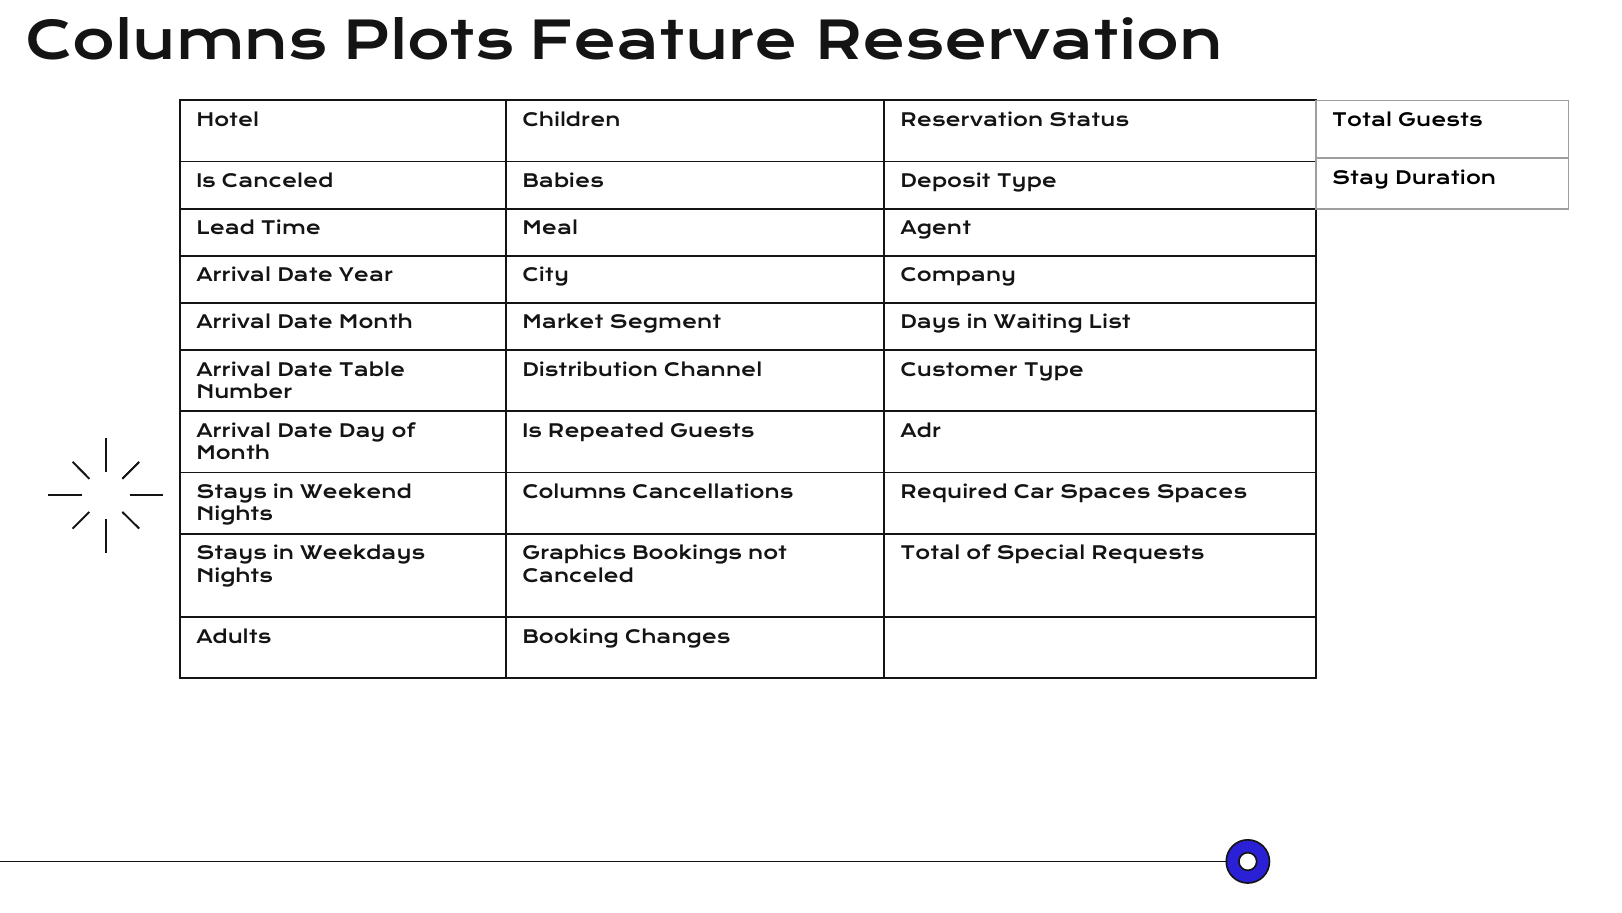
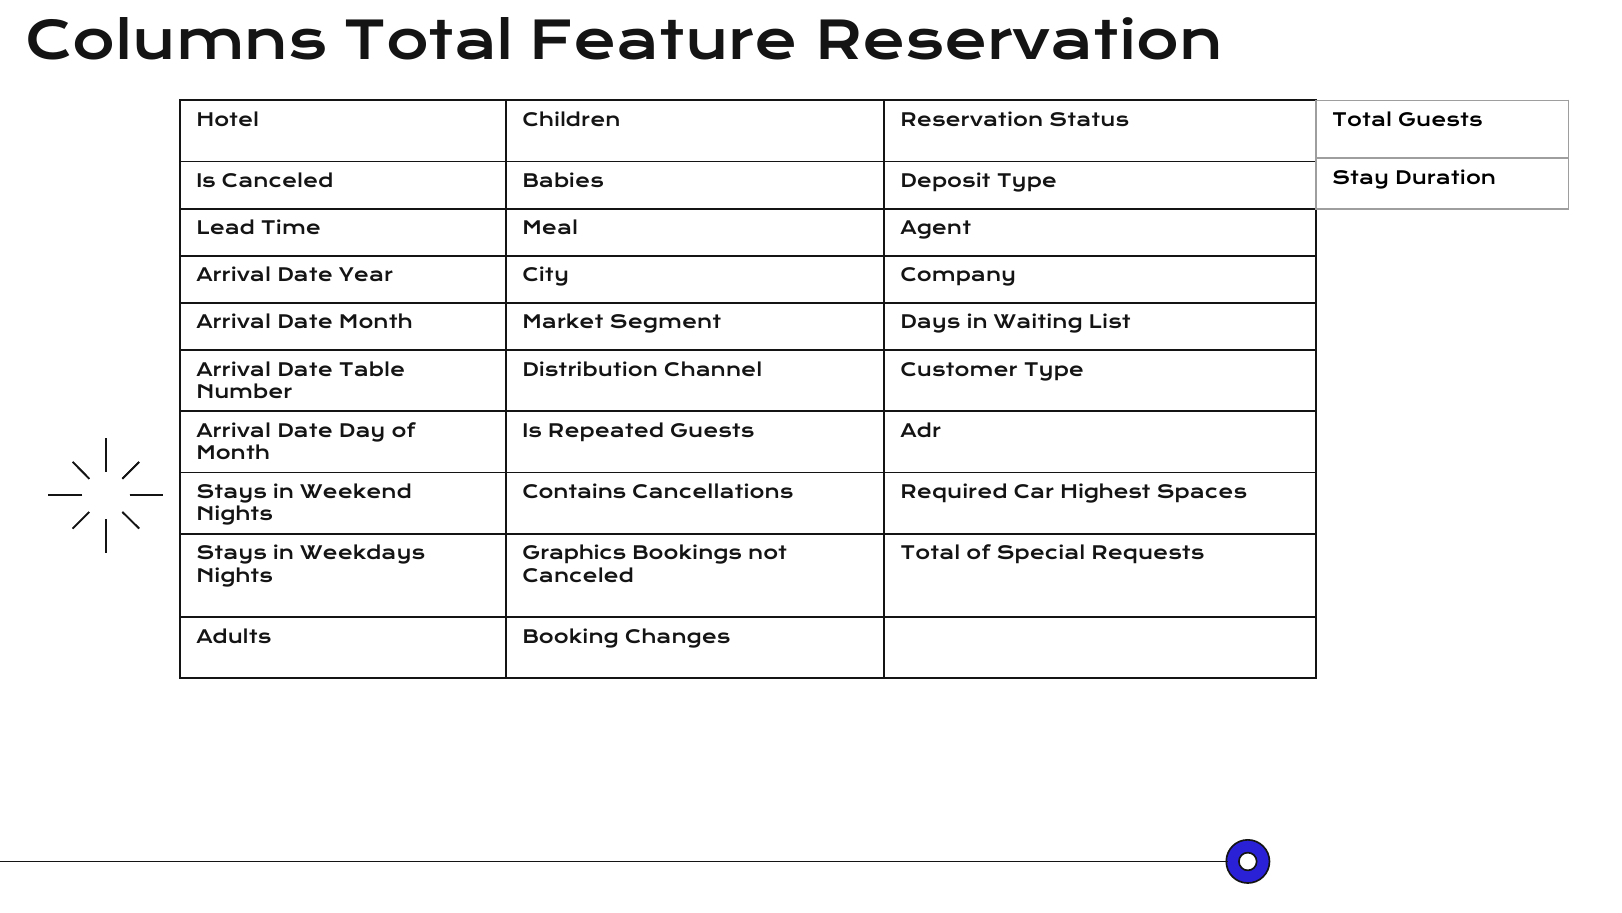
Columns Plots: Plots -> Total
Columns at (574, 492): Columns -> Contains
Car Spaces: Spaces -> Highest
